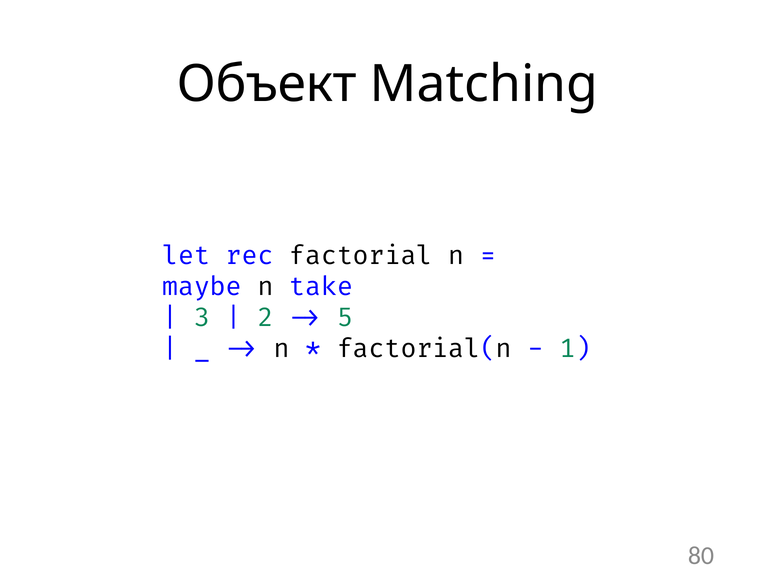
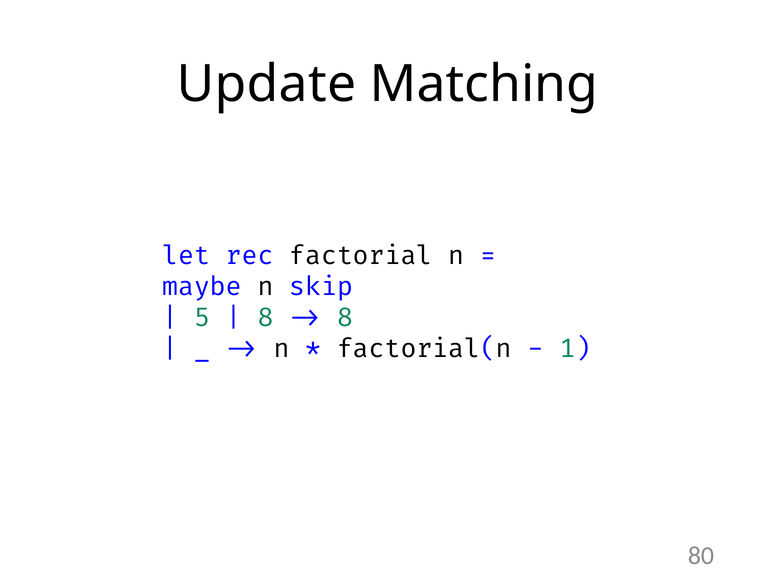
Объект: Объект -> Update
take: take -> skip
3: 3 -> 5
2 at (266, 318): 2 -> 8
5 at (345, 318): 5 -> 8
